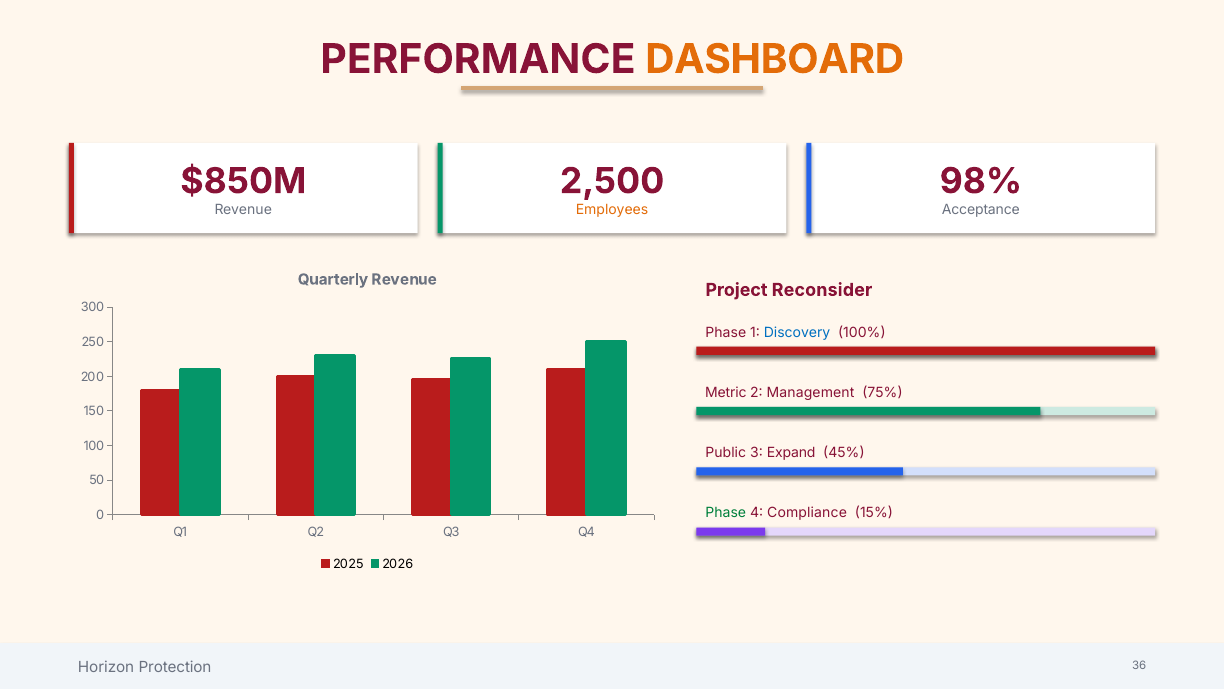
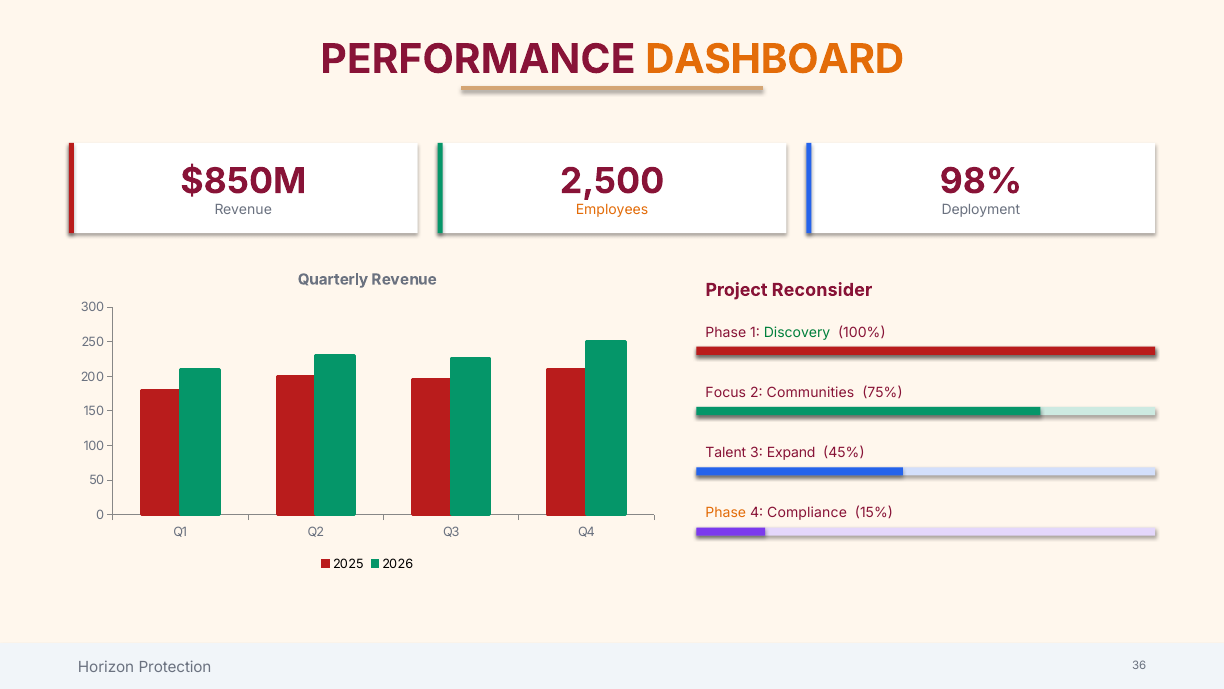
Acceptance: Acceptance -> Deployment
Discovery colour: blue -> green
Metric: Metric -> Focus
Management: Management -> Communities
Public: Public -> Talent
Phase at (726, 513) colour: green -> orange
